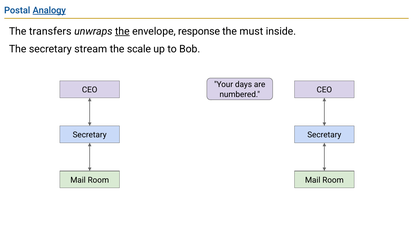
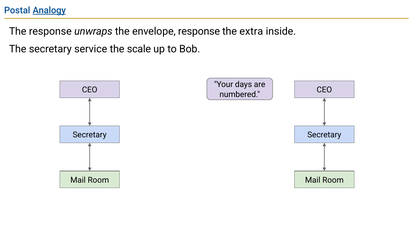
The transfers: transfers -> response
the at (122, 31) underline: present -> none
must: must -> extra
stream: stream -> service
